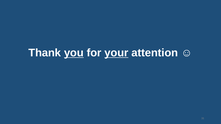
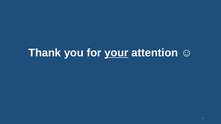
you underline: present -> none
